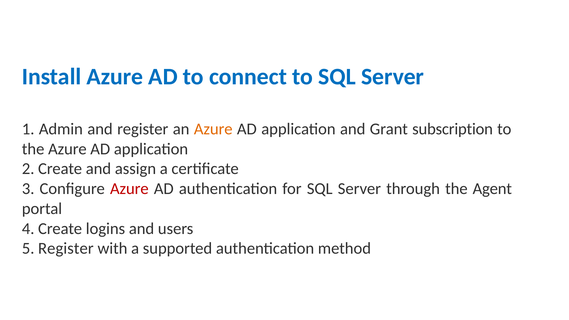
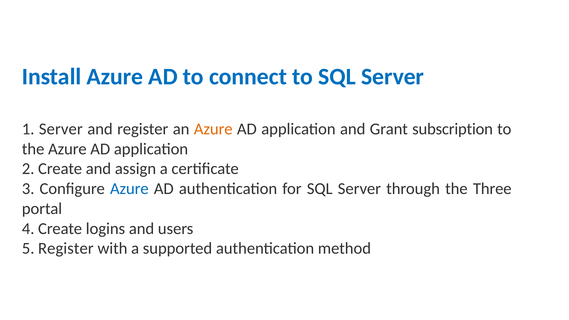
Admin at (61, 129): Admin -> Server
Azure at (129, 189) colour: red -> blue
Agent: Agent -> Three
